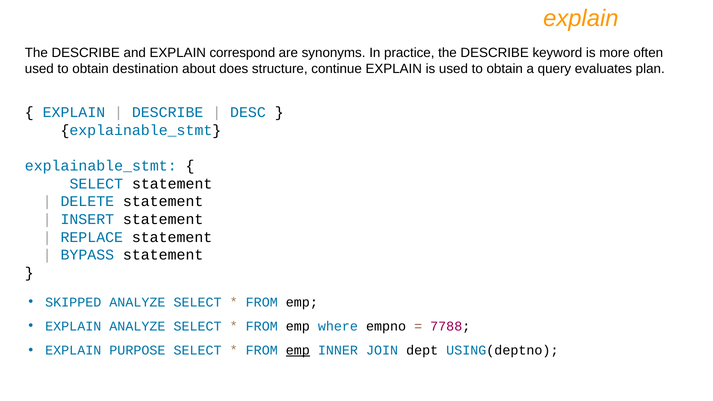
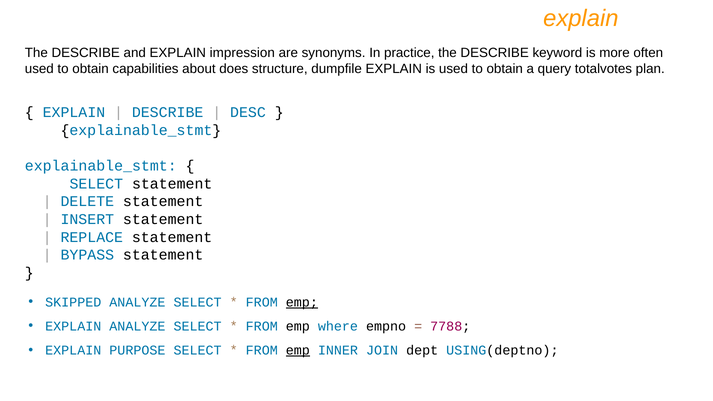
correspond: correspond -> impression
destination: destination -> capabilities
continue: continue -> dumpfile
evaluates: evaluates -> totalvotes
emp at (302, 302) underline: none -> present
